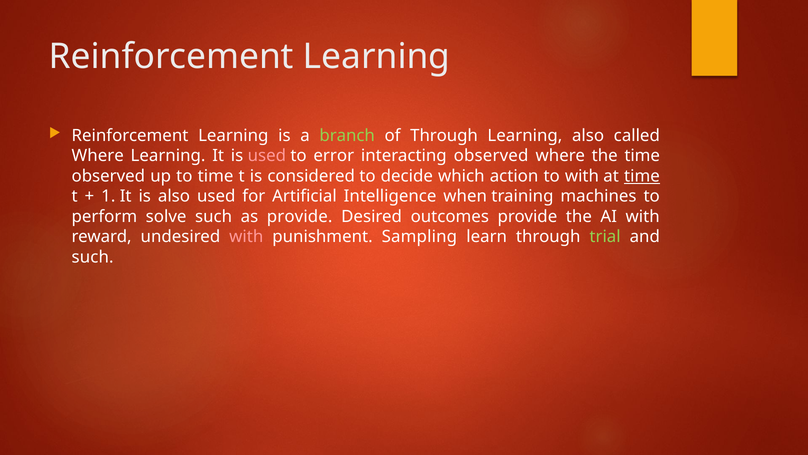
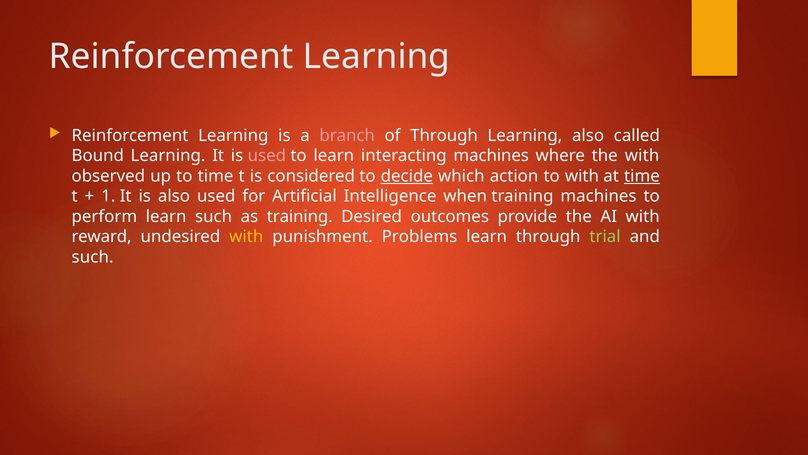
branch colour: light green -> pink
Where at (98, 156): Where -> Bound
to error: error -> learn
interacting observed: observed -> machines
the time: time -> with
decide underline: none -> present
perform solve: solve -> learn
as provide: provide -> training
with at (246, 237) colour: pink -> yellow
Sampling: Sampling -> Problems
